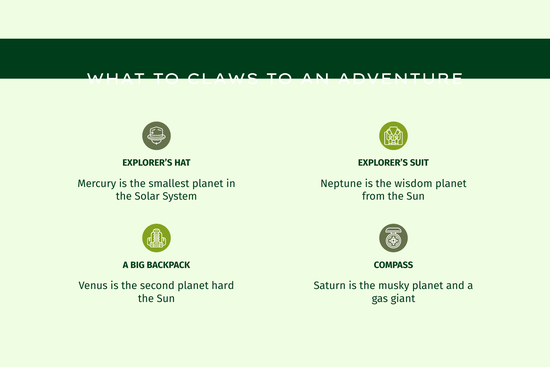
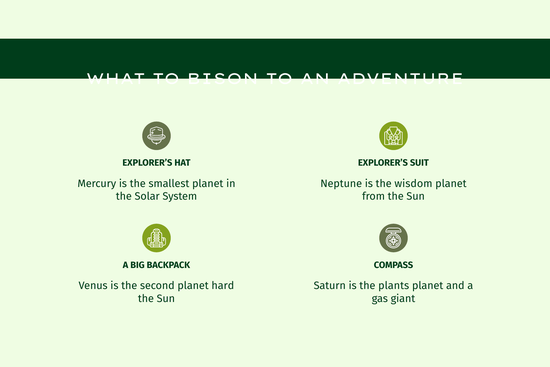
CLAWS: CLAWS -> BISON
musky: musky -> plants
